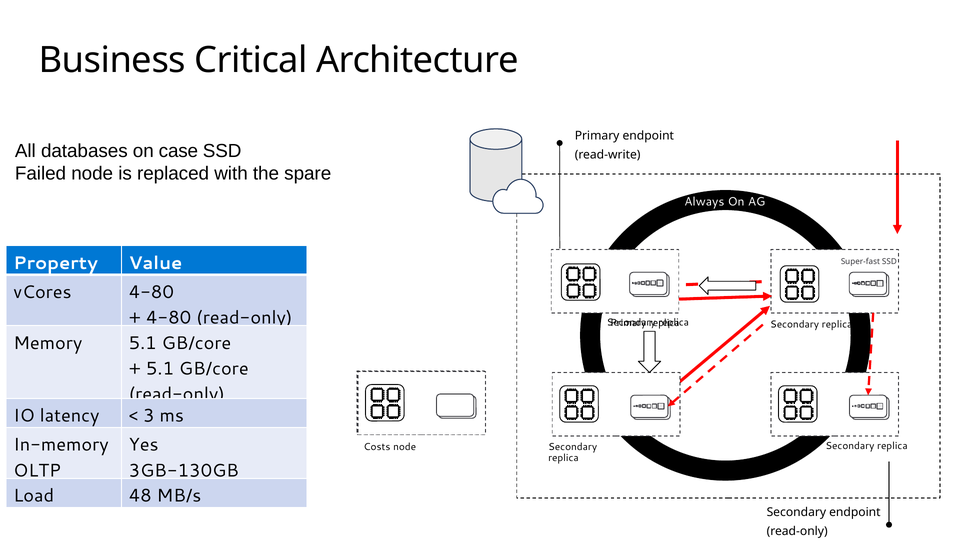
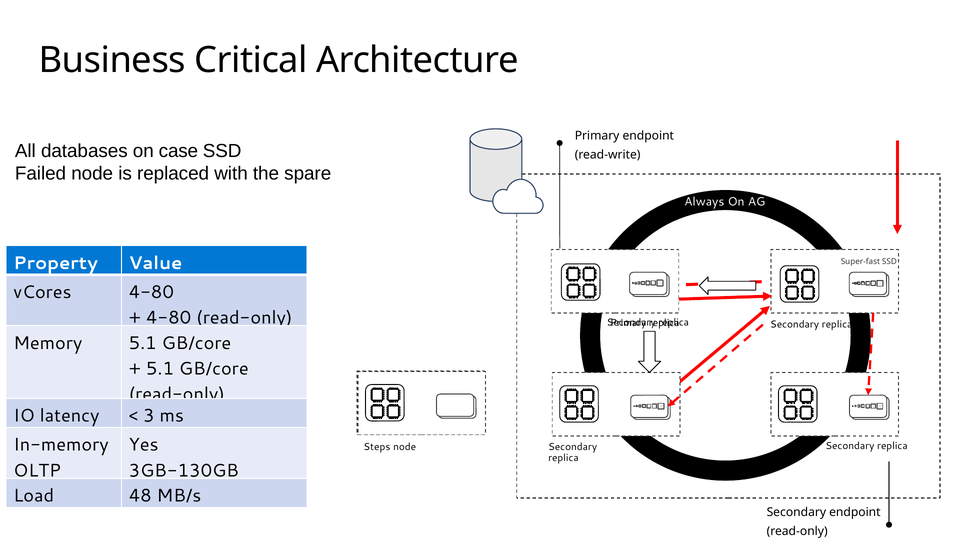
Costs: Costs -> Steps
